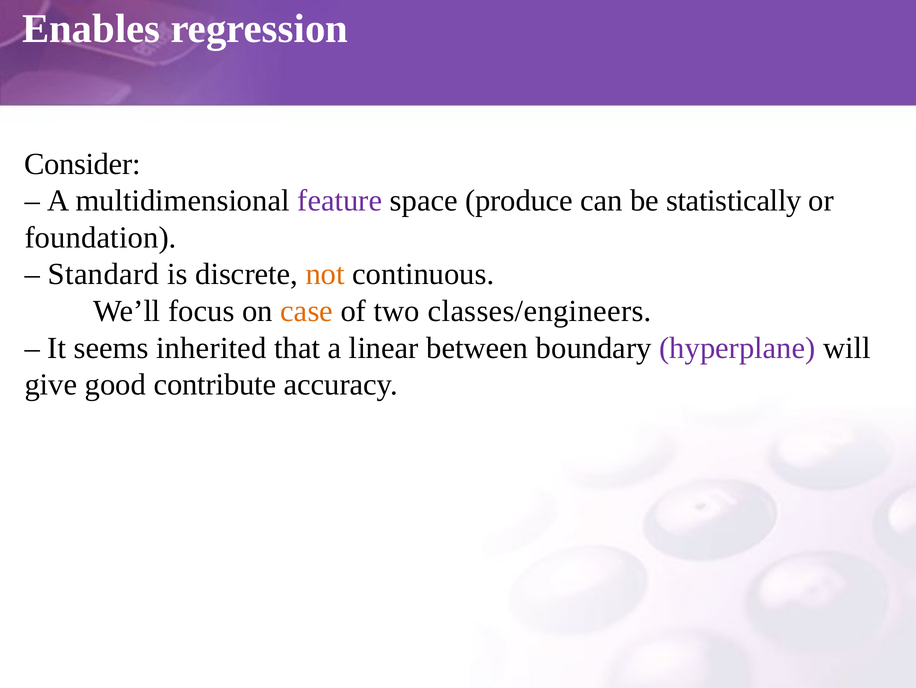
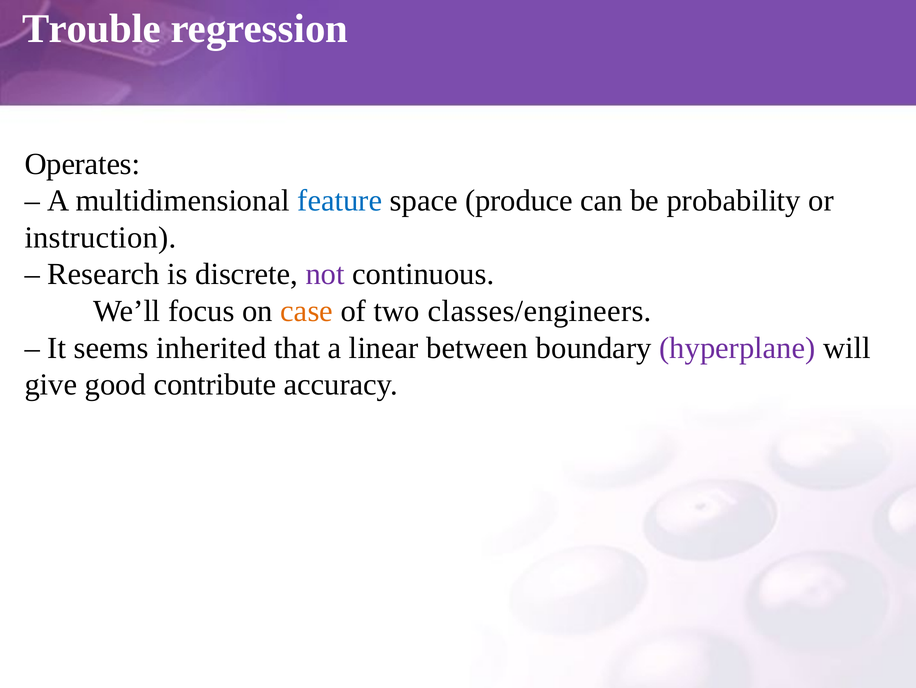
Enables: Enables -> Trouble
Consider: Consider -> Operates
feature colour: purple -> blue
statistically: statistically -> probability
foundation: foundation -> instruction
Standard: Standard -> Research
not colour: orange -> purple
